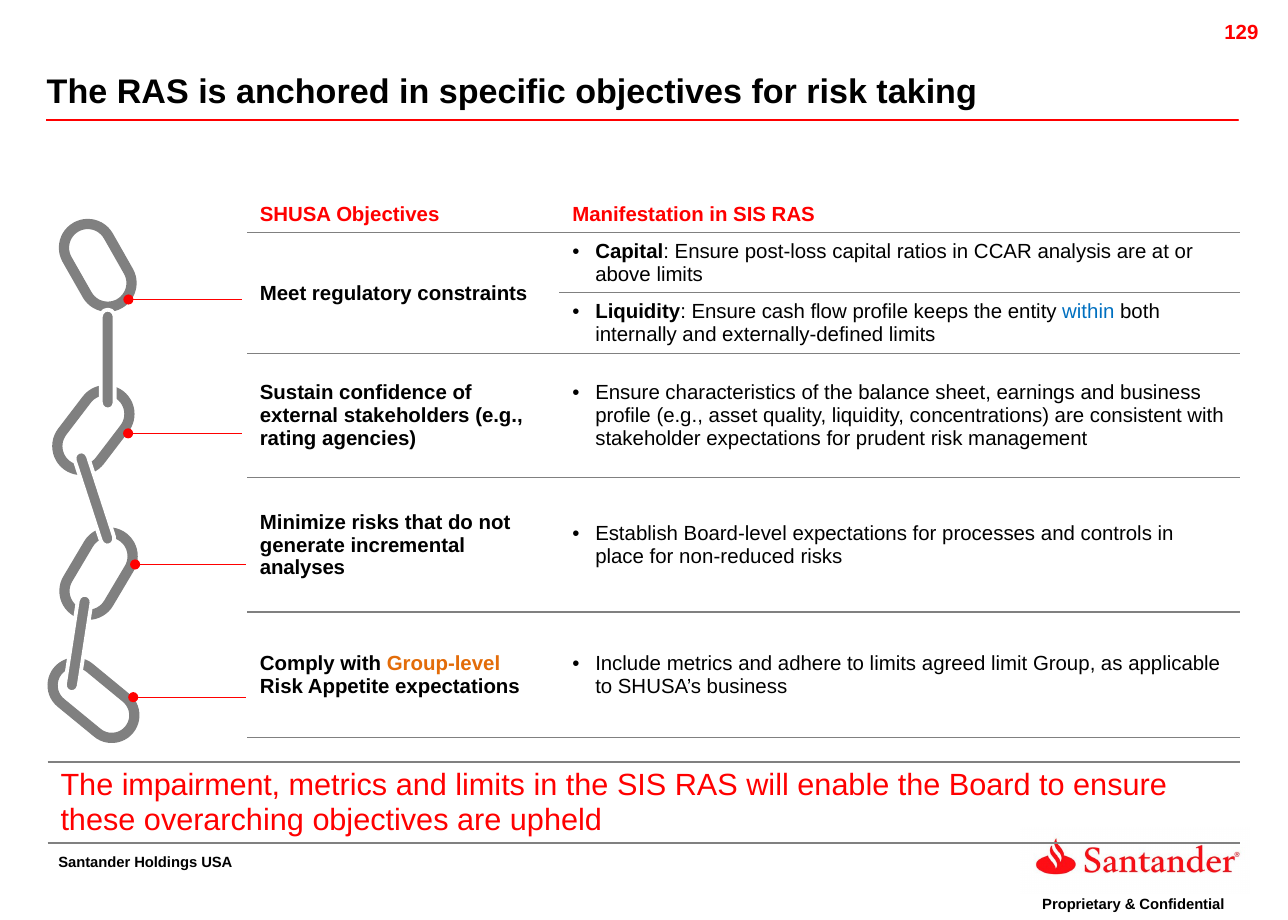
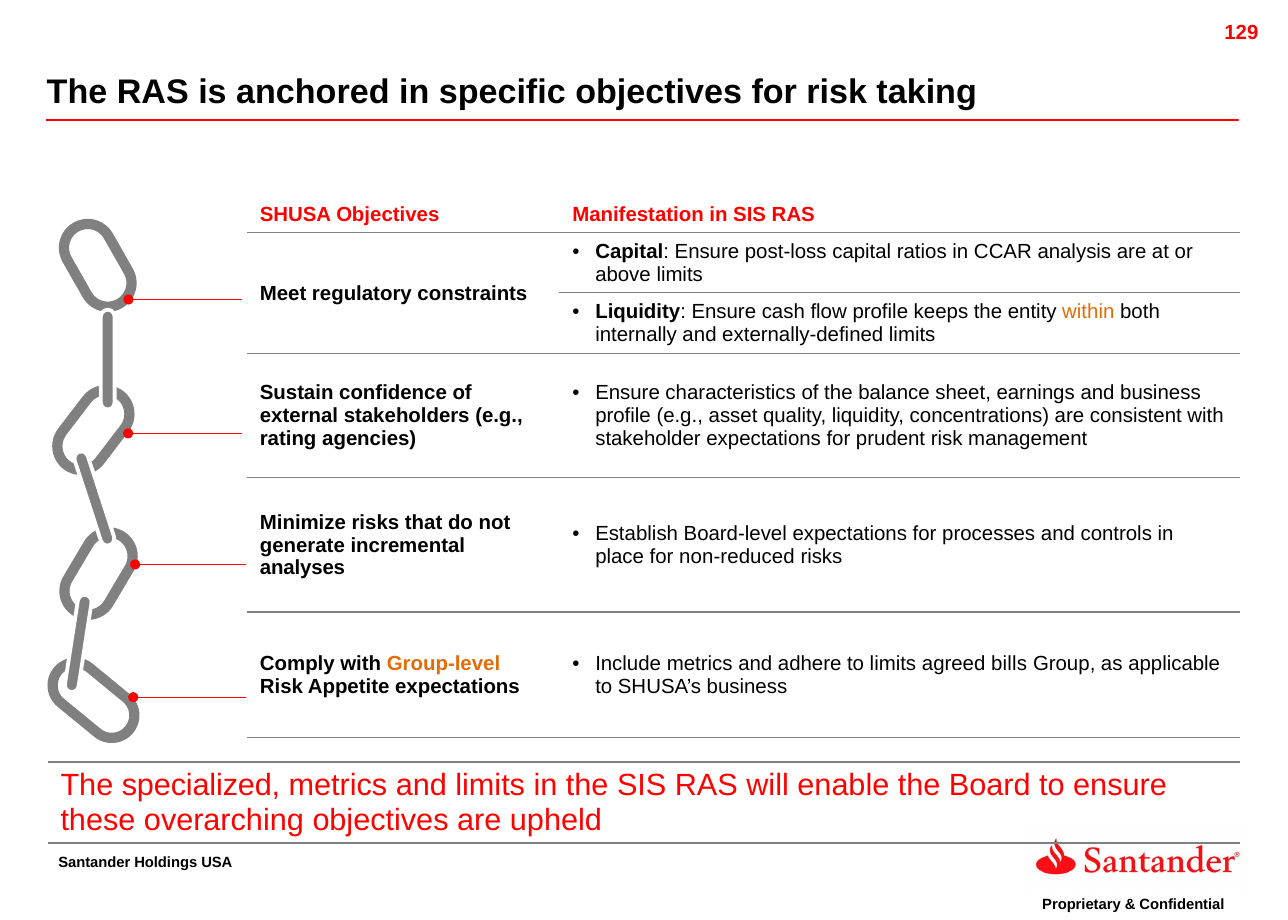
within colour: blue -> orange
limit: limit -> bills
impairment: impairment -> specialized
